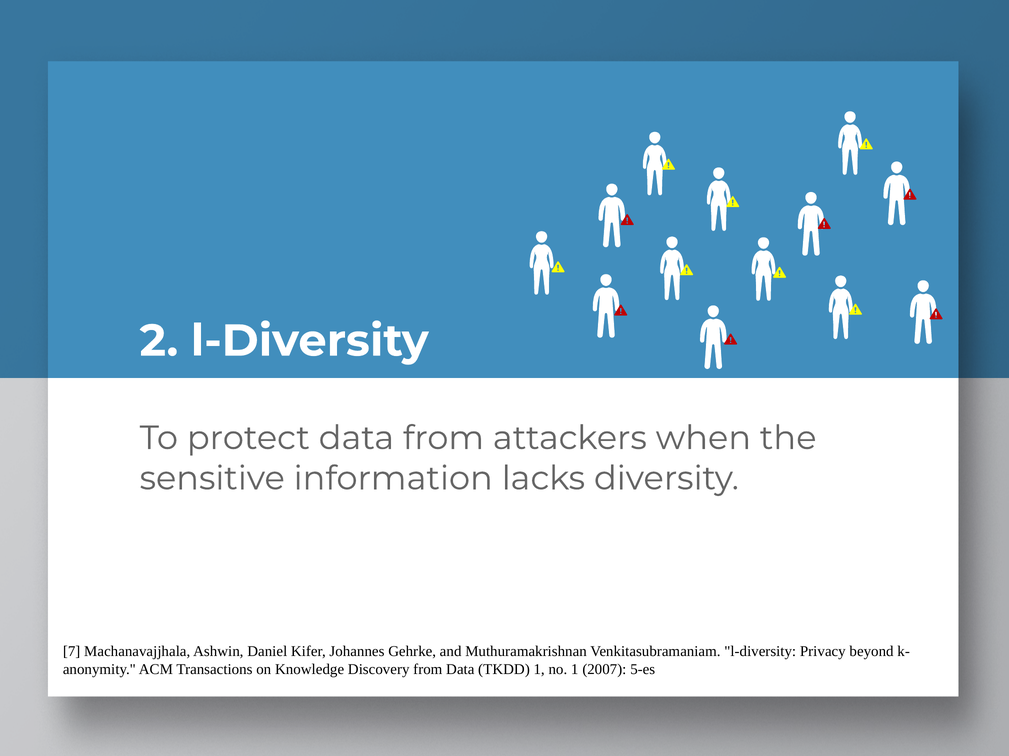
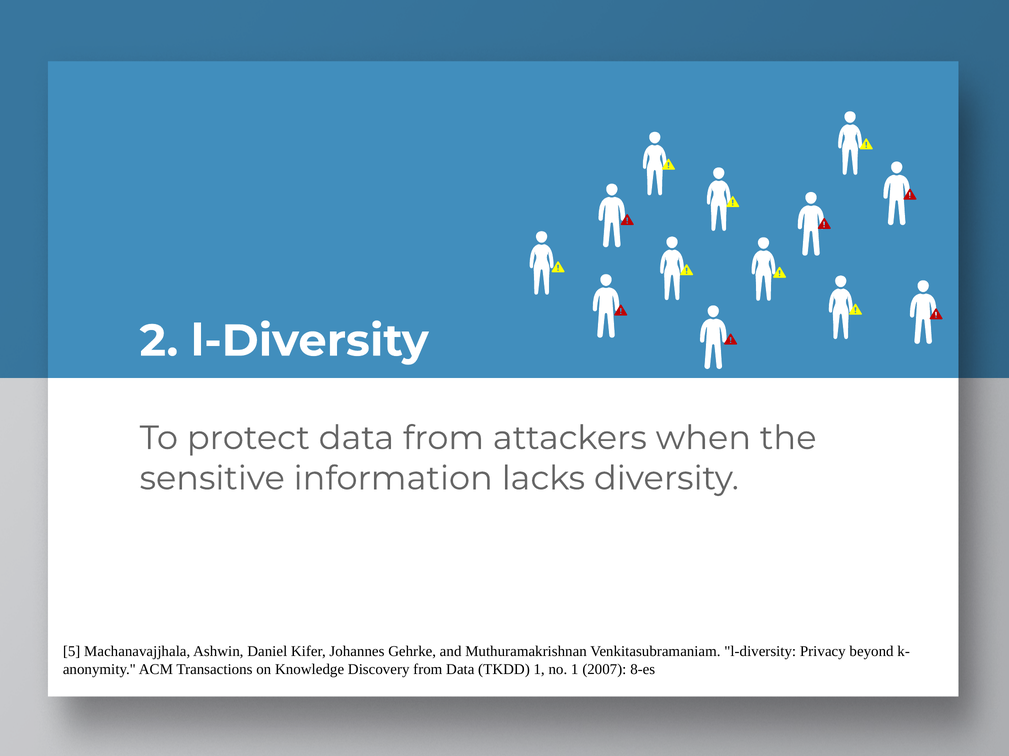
7: 7 -> 5
5-es: 5-es -> 8-es
